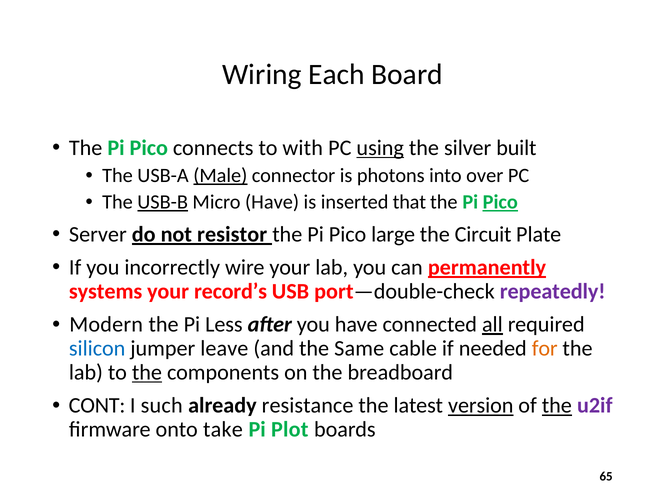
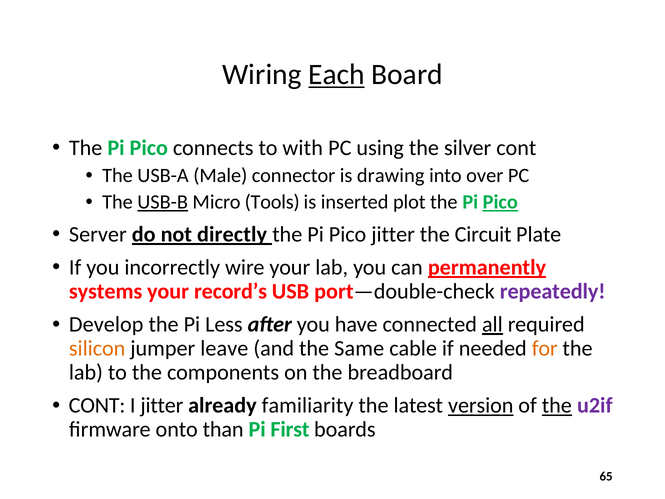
Each underline: none -> present
using underline: present -> none
silver built: built -> cont
Male underline: present -> none
photons: photons -> drawing
Micro Have: Have -> Tools
that: that -> plot
resistor: resistor -> directly
Pico large: large -> jitter
Modern: Modern -> Develop
silicon colour: blue -> orange
the at (147, 372) underline: present -> none
I such: such -> jitter
resistance: resistance -> familiarity
take: take -> than
Plot: Plot -> First
